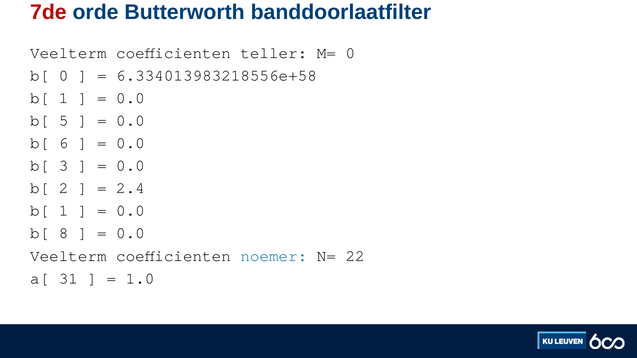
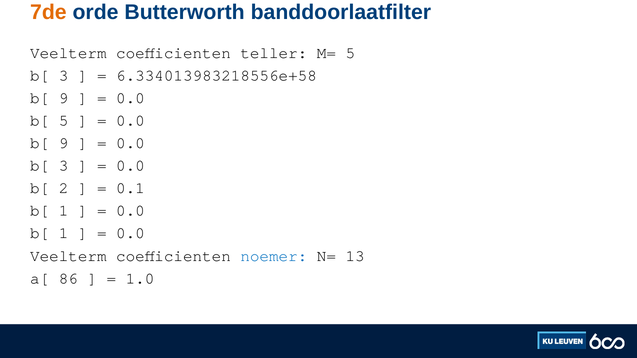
7de colour: red -> orange
M= 0: 0 -> 5
0 at (64, 75): 0 -> 3
1 at (64, 98): 1 -> 9
6 at (64, 143): 6 -> 9
2.4: 2.4 -> 0.1
8 at (64, 233): 8 -> 1
22: 22 -> 13
31: 31 -> 86
